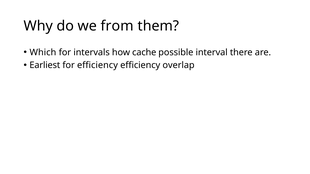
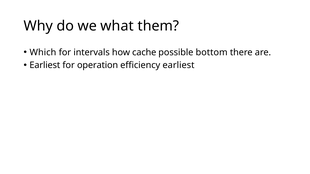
from: from -> what
interval: interval -> bottom
for efficiency: efficiency -> operation
efficiency overlap: overlap -> earliest
